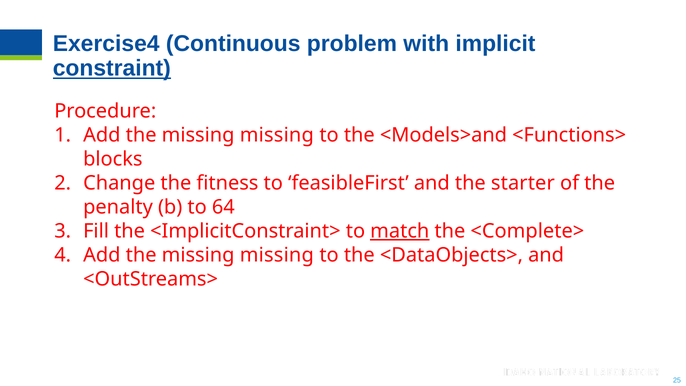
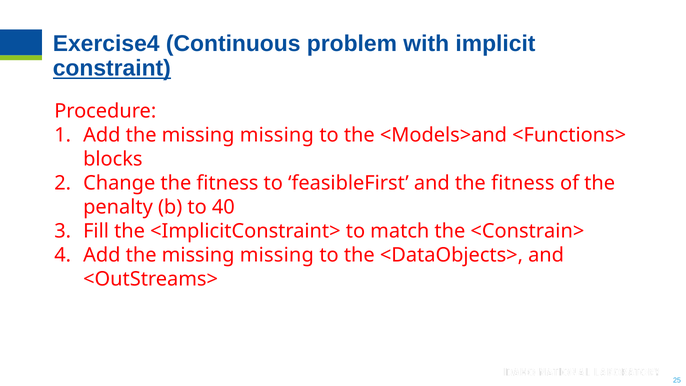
and the starter: starter -> fitness
64: 64 -> 40
match underline: present -> none
<Complete>: <Complete> -> <Constrain>
